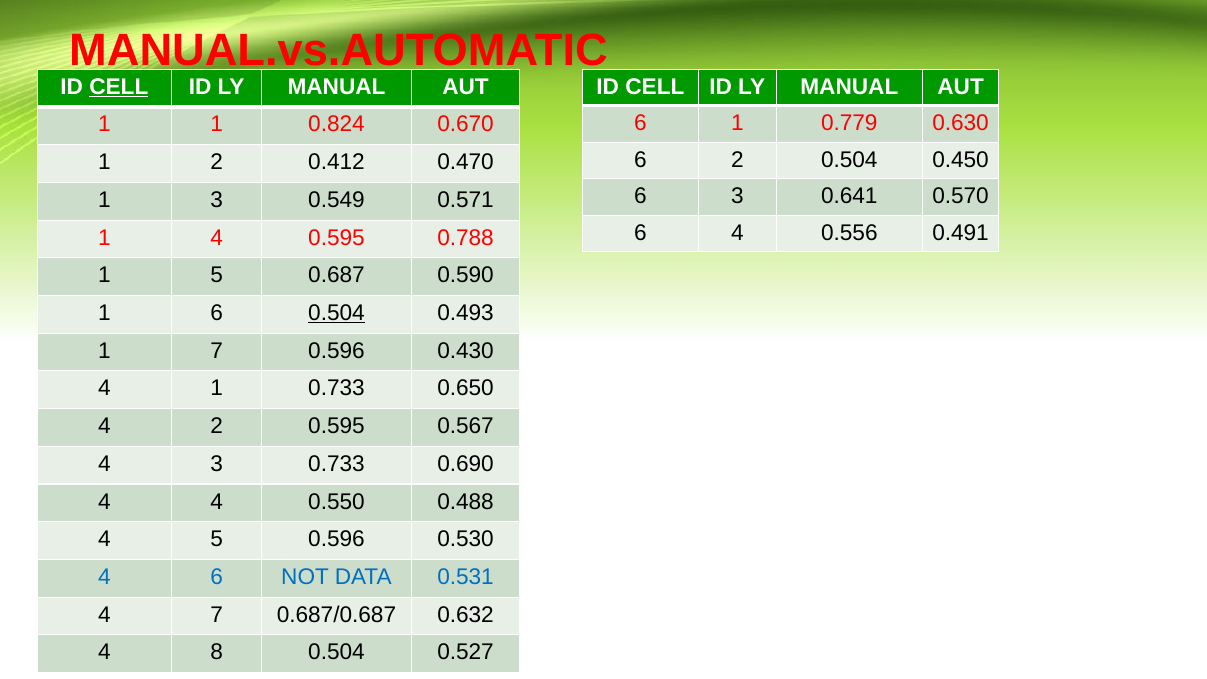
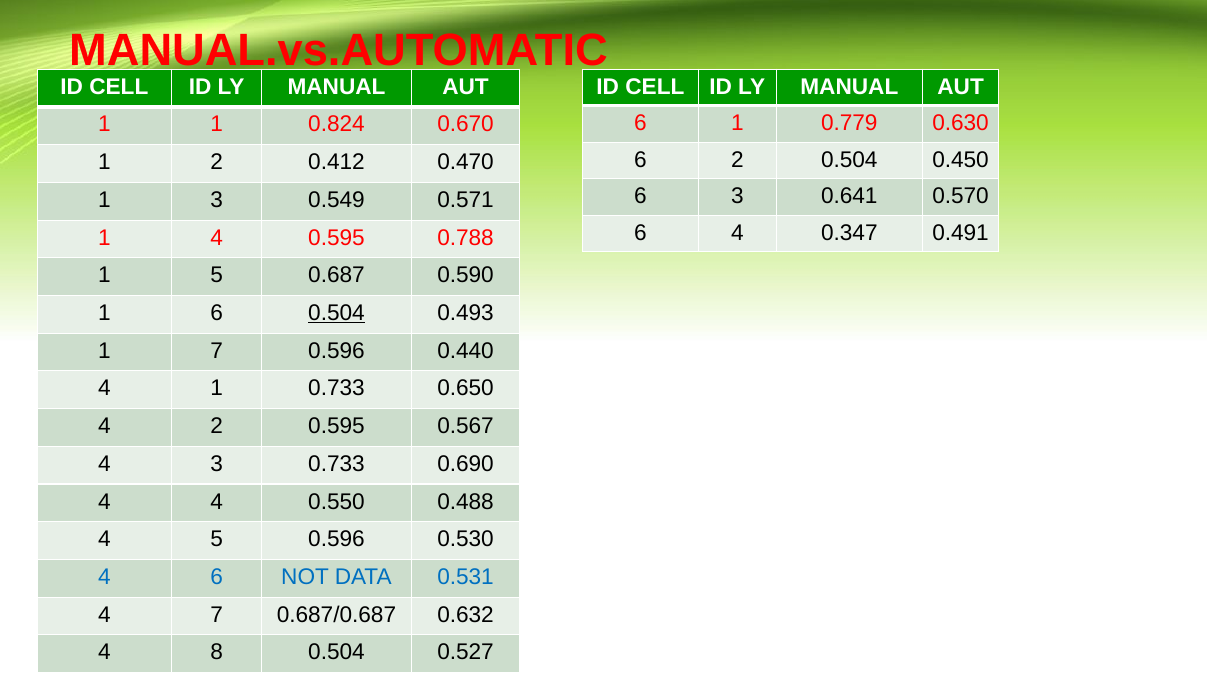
CELL at (119, 87) underline: present -> none
0.556: 0.556 -> 0.347
0.430: 0.430 -> 0.440
